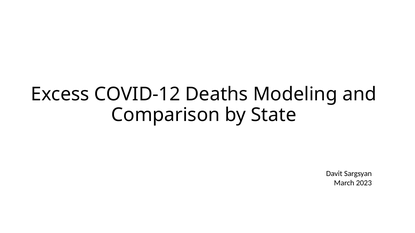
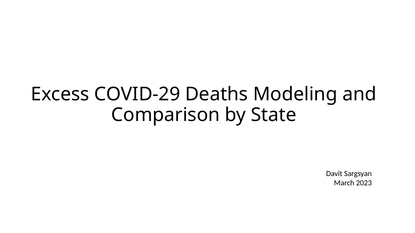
COVID-12: COVID-12 -> COVID-29
